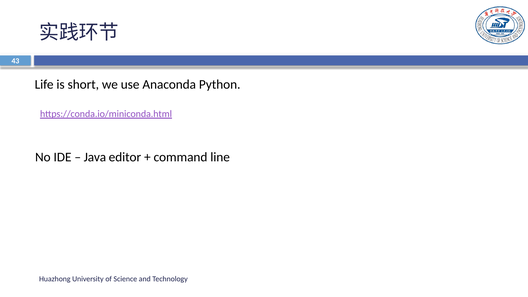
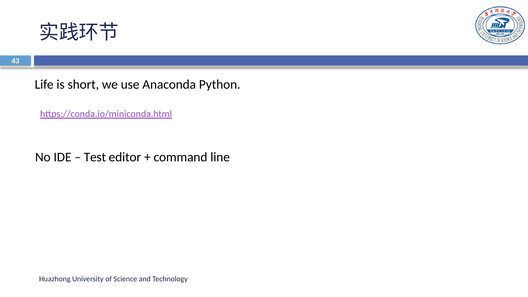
Java: Java -> Test
